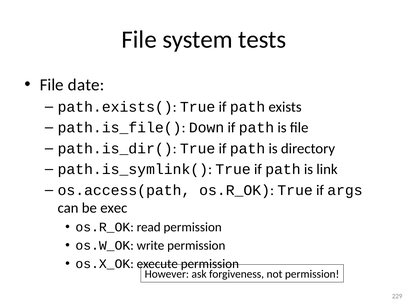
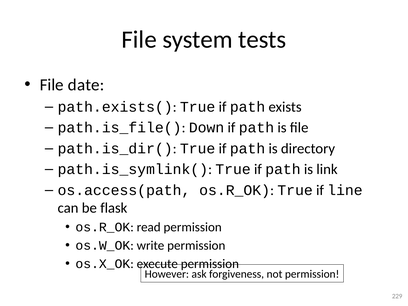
args: args -> line
exec: exec -> flask
